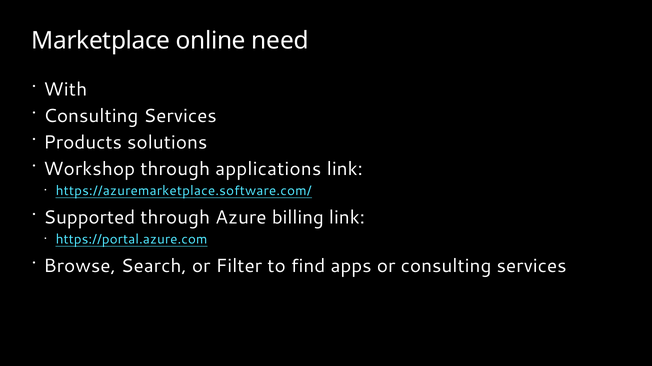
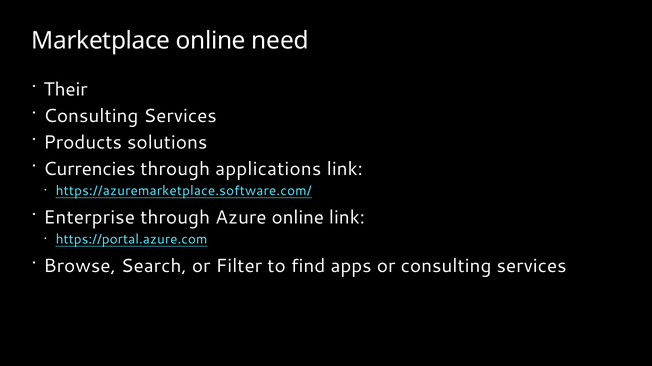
With: With -> Their
Workshop: Workshop -> Currencies
Supported: Supported -> Enterprise
Azure billing: billing -> online
